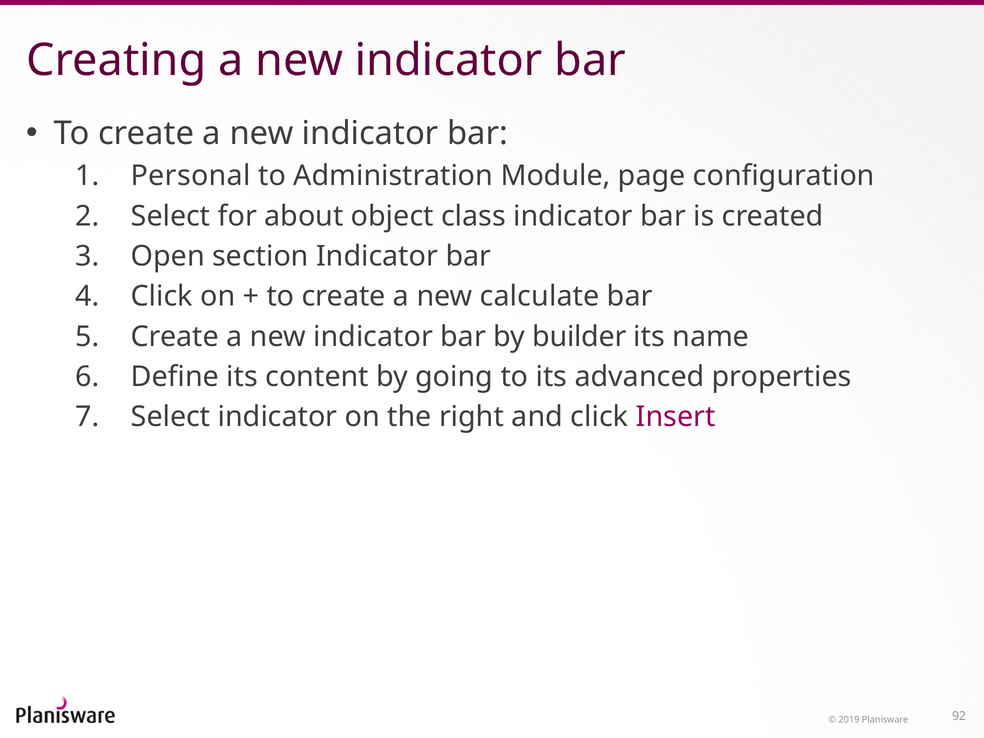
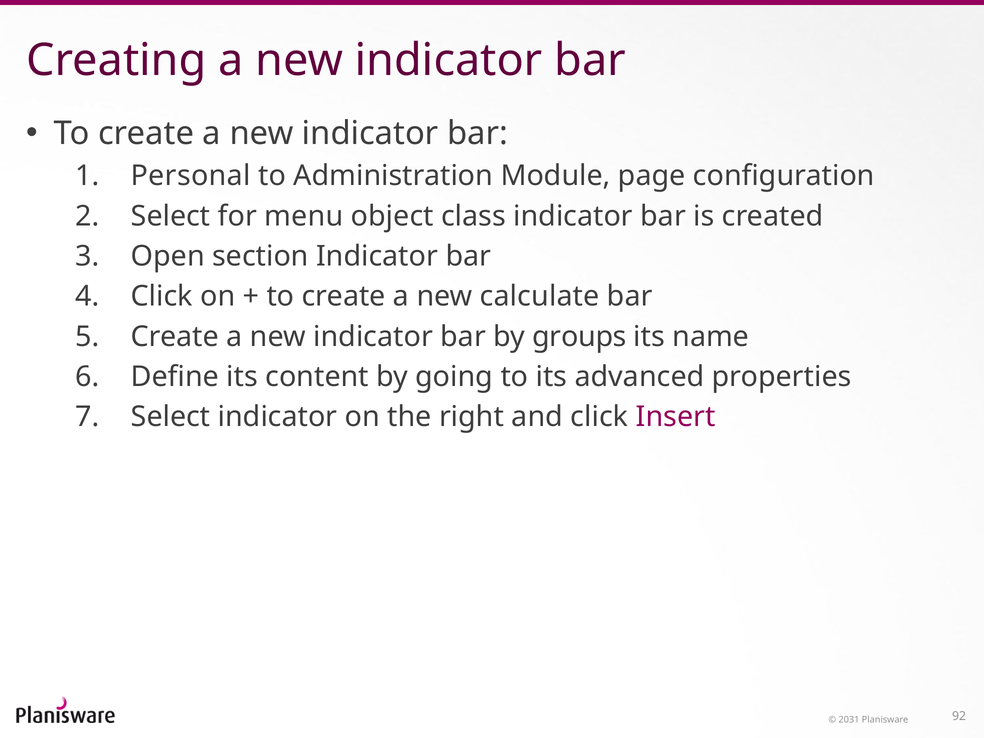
about: about -> menu
builder: builder -> groups
2019: 2019 -> 2031
